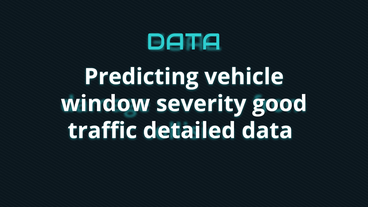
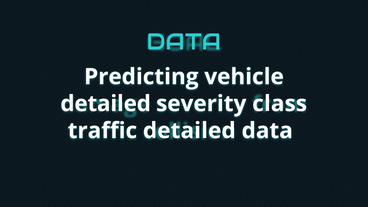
window at (105, 104): window -> detailed
good: good -> class
